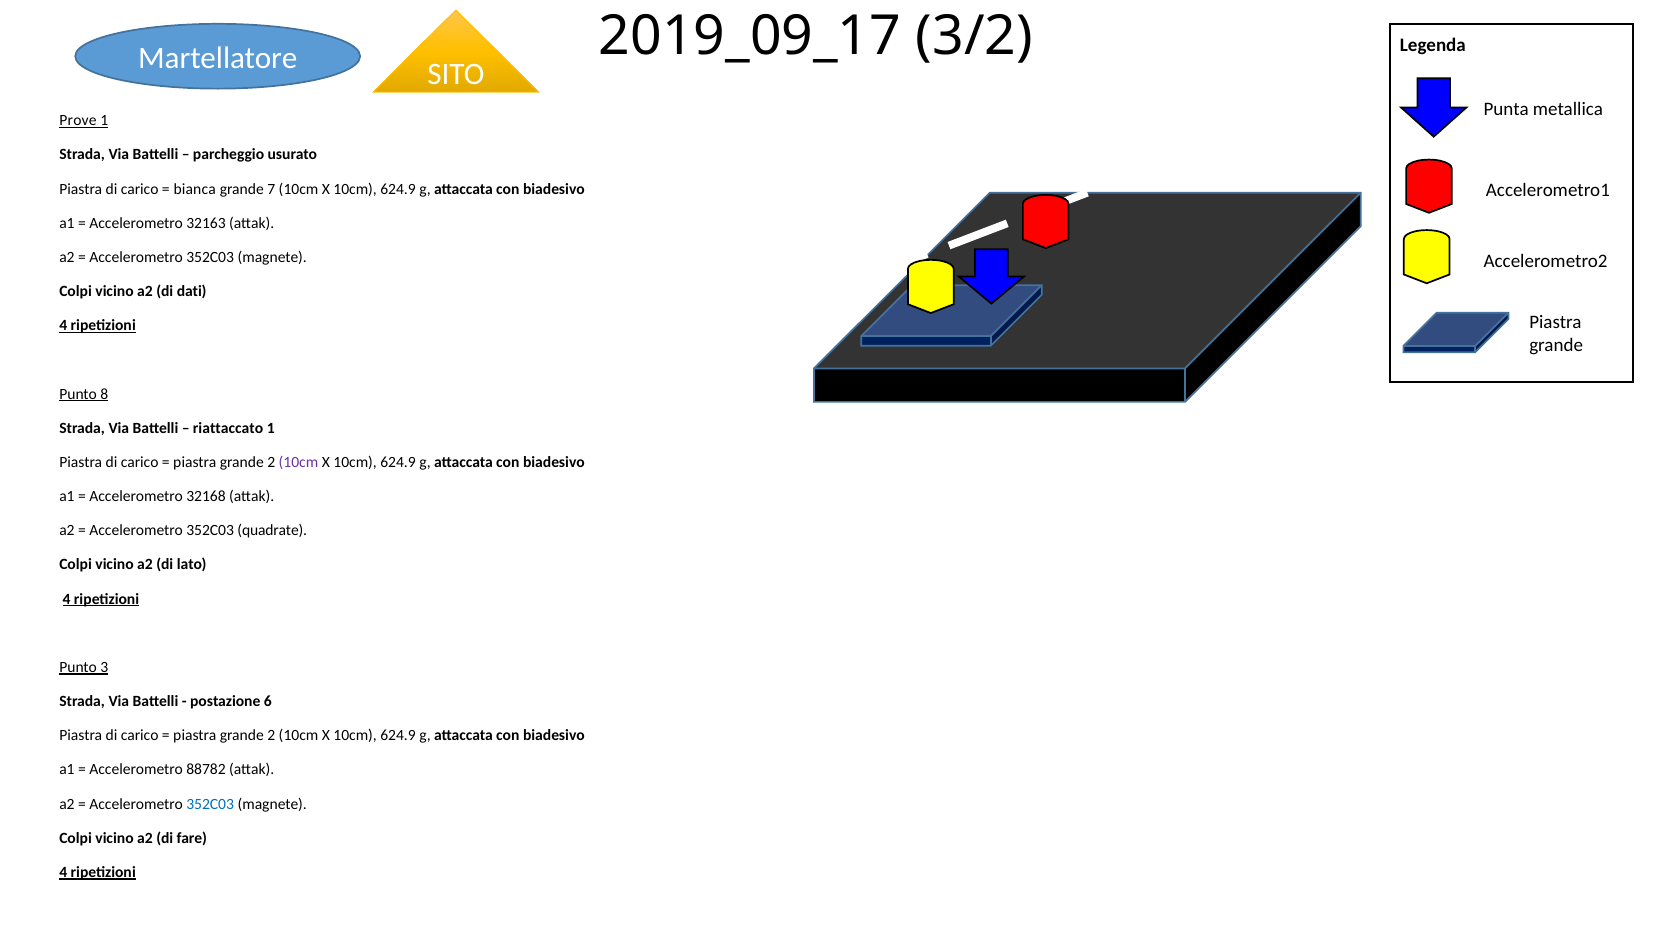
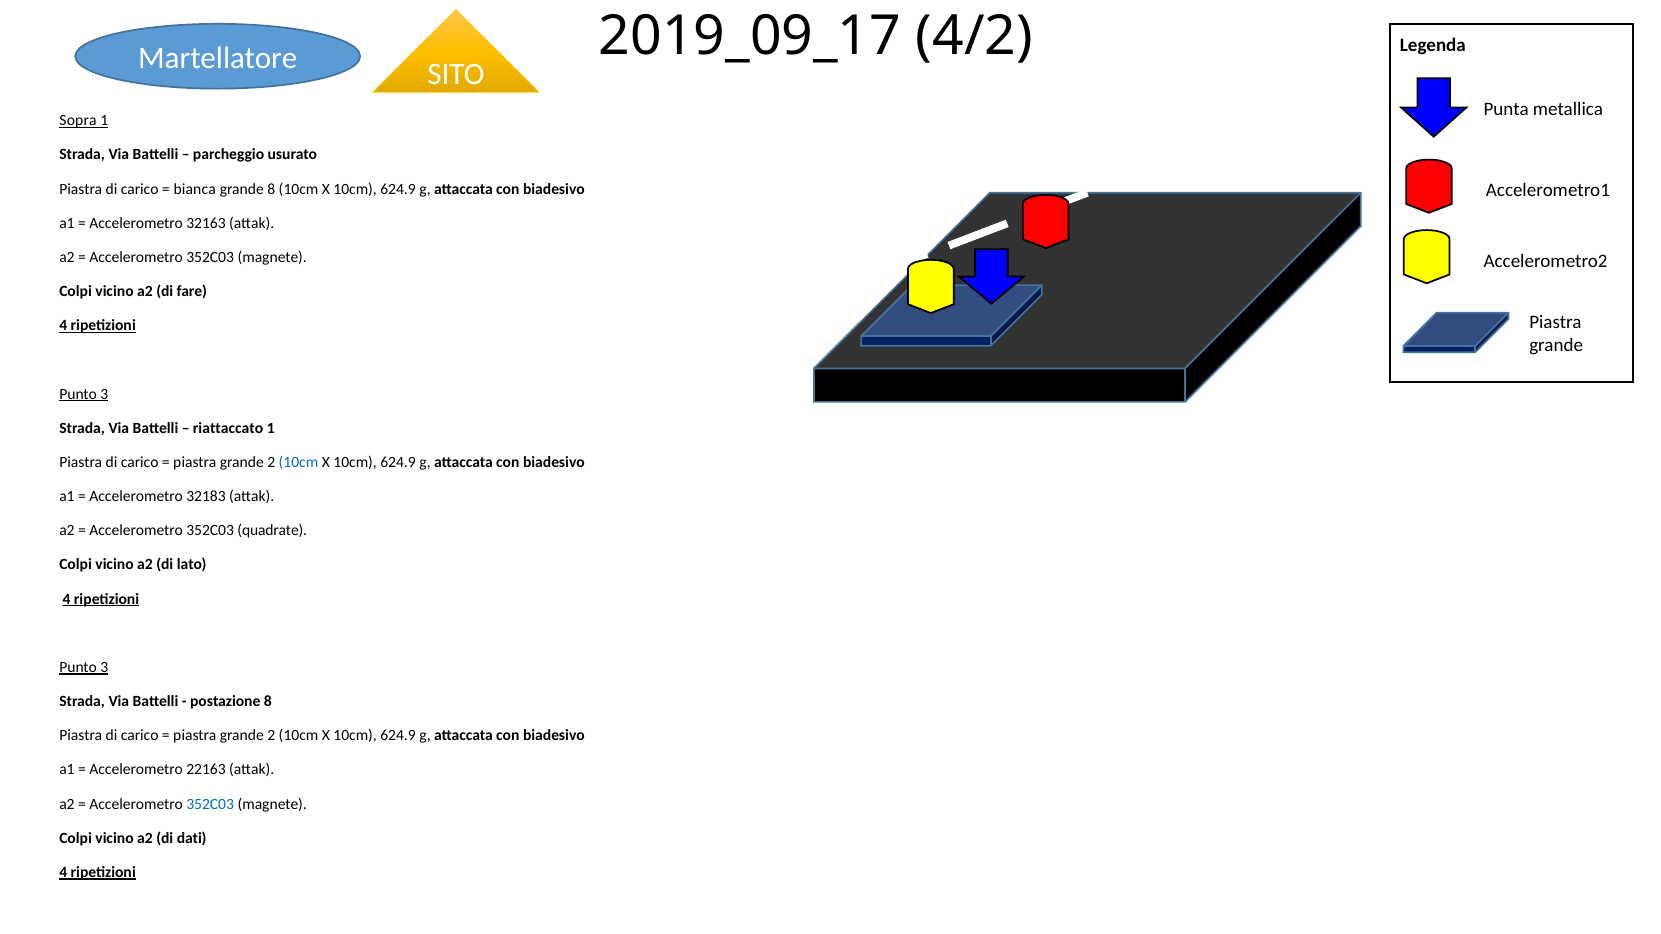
3/2: 3/2 -> 4/2
Prove: Prove -> Sopra
grande 7: 7 -> 8
dati: dati -> fare
8 at (104, 394): 8 -> 3
10cm at (298, 462) colour: purple -> blue
32168: 32168 -> 32183
postazione 6: 6 -> 8
88782: 88782 -> 22163
fare: fare -> dati
